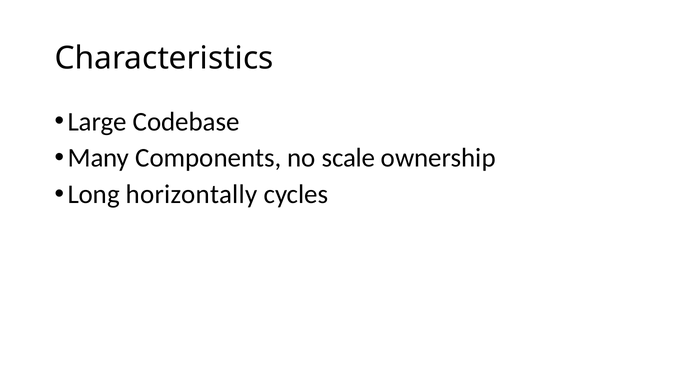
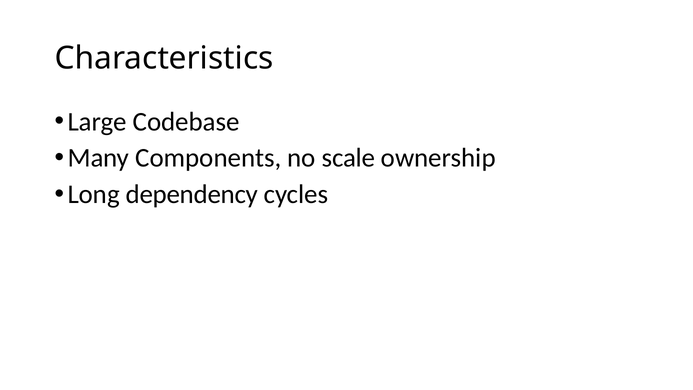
horizontally: horizontally -> dependency
